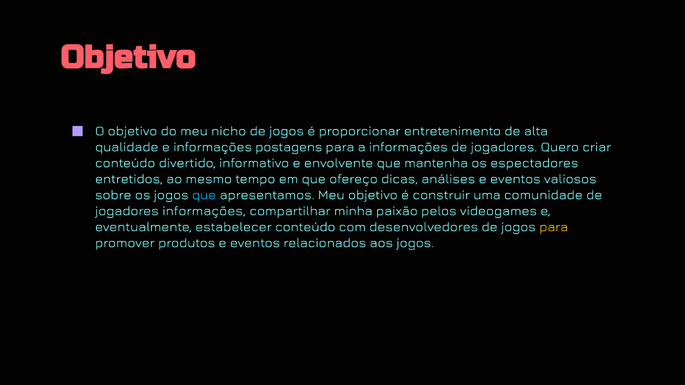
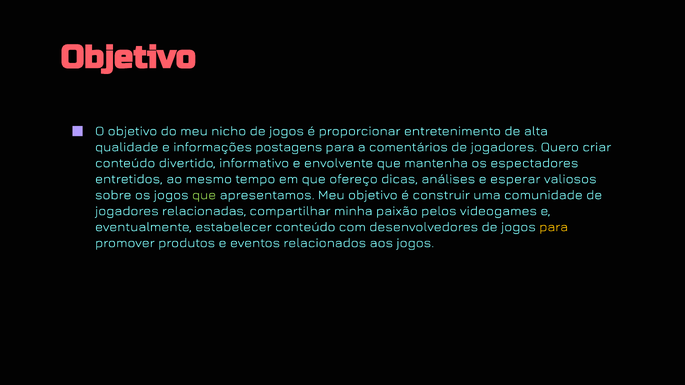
a informações: informações -> comentários
análises e eventos: eventos -> esperar
que at (204, 195) colour: light blue -> light green
jogadores informações: informações -> relacionadas
